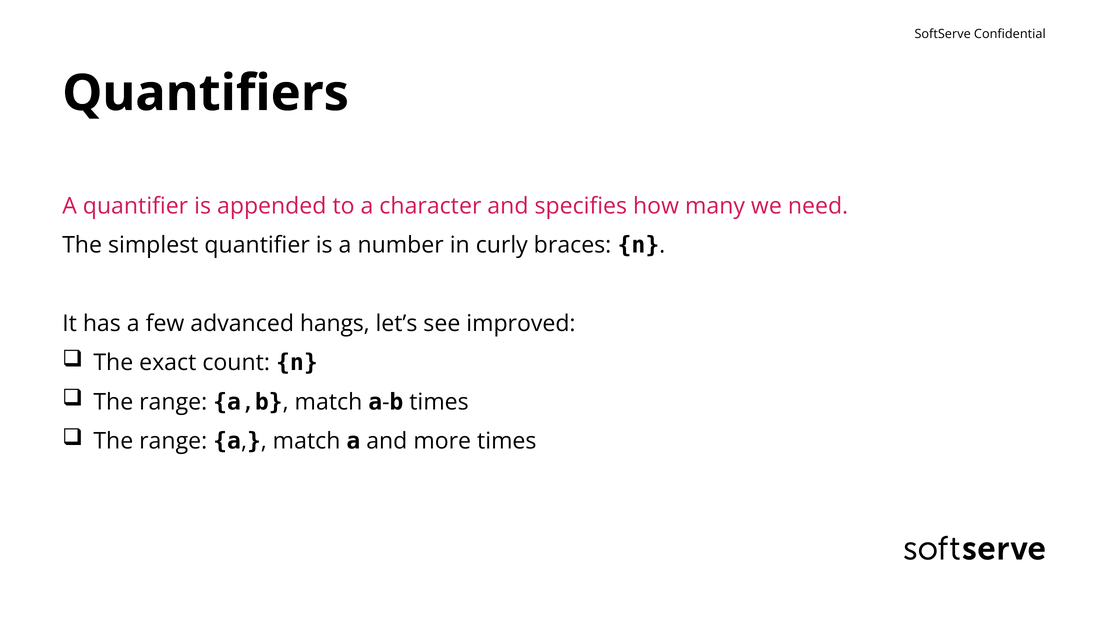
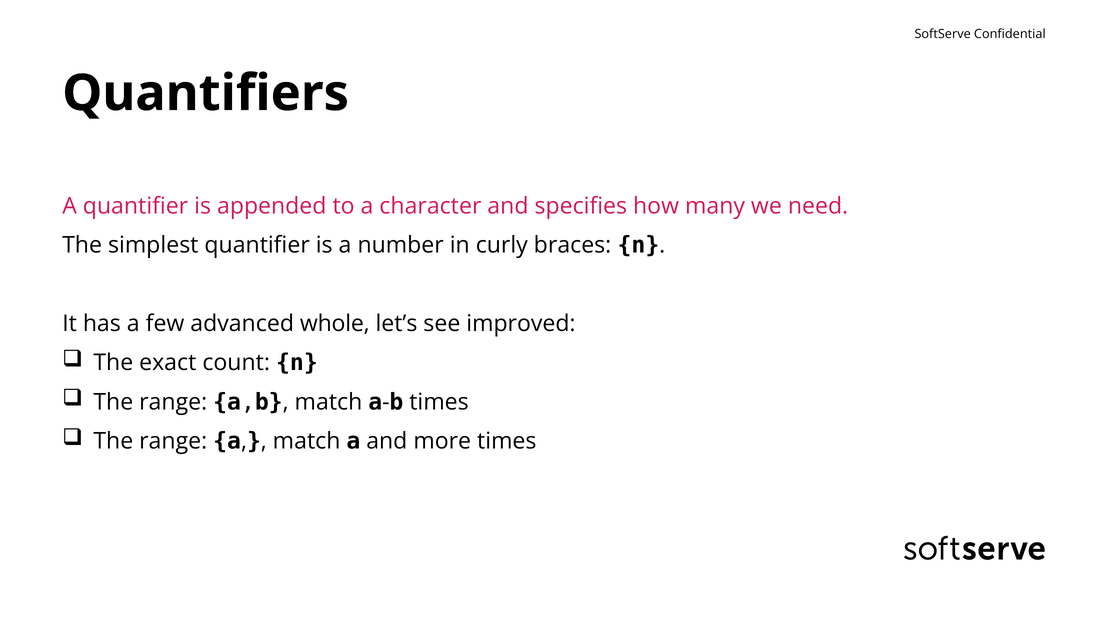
hangs: hangs -> whole
